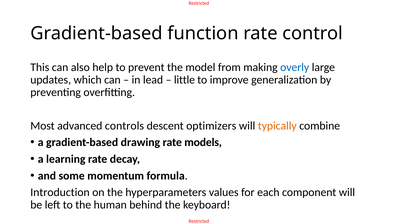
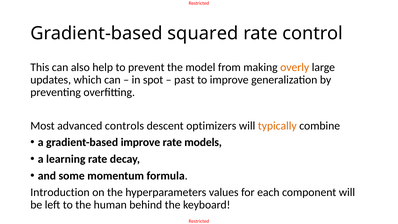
function: function -> squared
overly colour: blue -> orange
lead: lead -> spot
little: little -> past
gradient-based drawing: drawing -> improve
